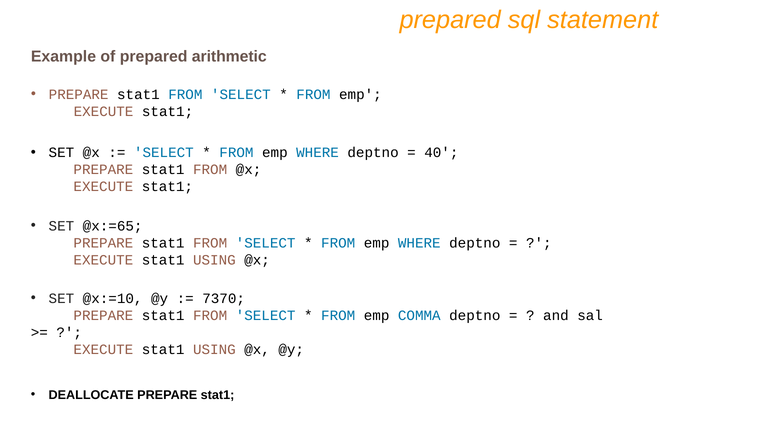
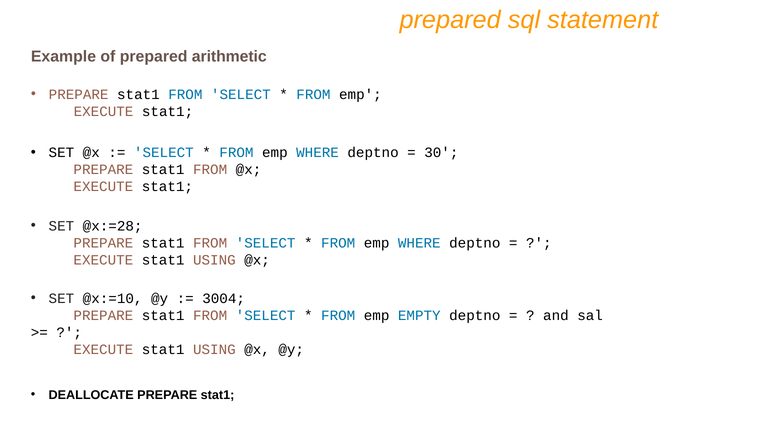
40: 40 -> 30
@x:=65: @x:=65 -> @x:=28
7370: 7370 -> 3004
COMMA: COMMA -> EMPTY
